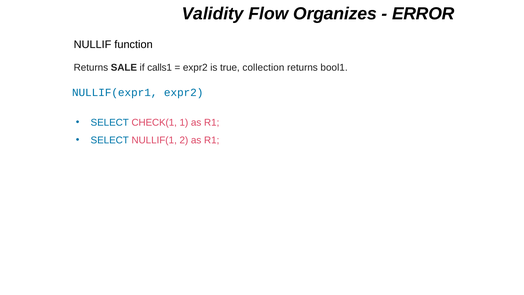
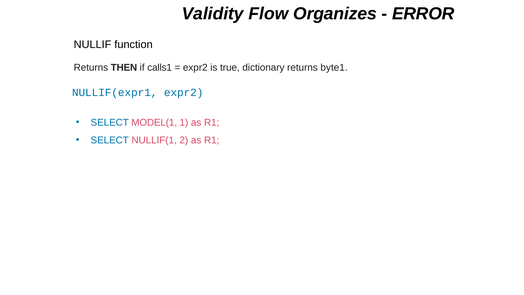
SALE: SALE -> THEN
collection: collection -> dictionary
bool1: bool1 -> byte1
CHECK(1: CHECK(1 -> MODEL(1
